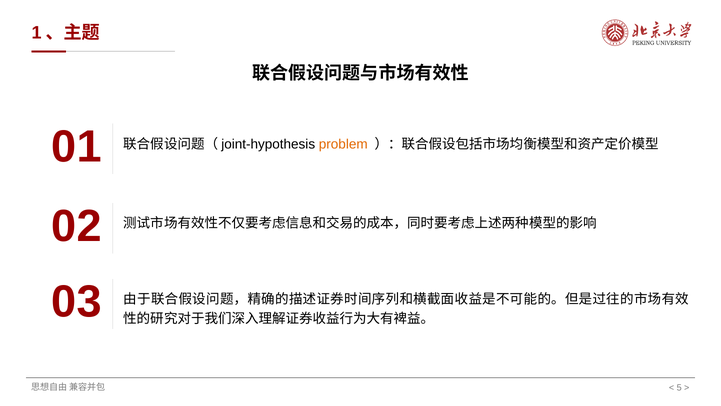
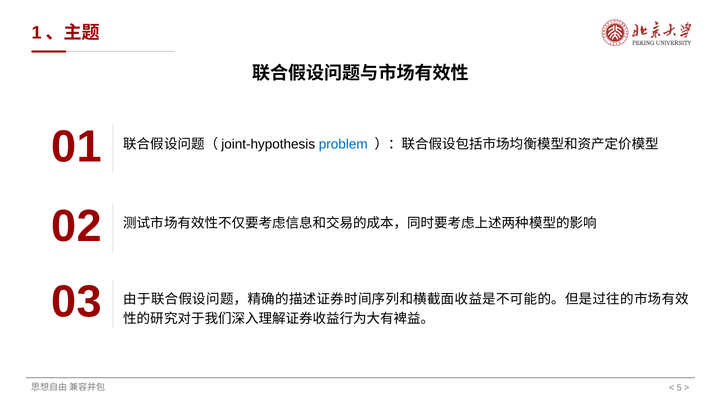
problem colour: orange -> blue
